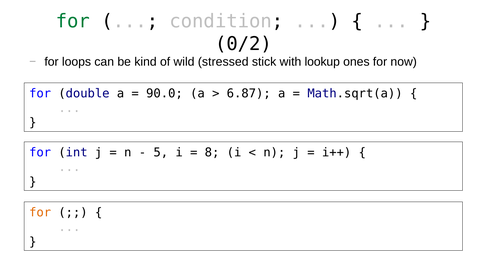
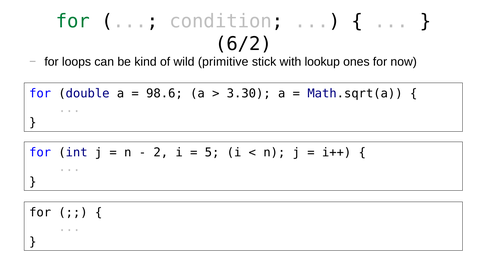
0/2: 0/2 -> 6/2
stressed: stressed -> primitive
90.0: 90.0 -> 98.6
6.87: 6.87 -> 3.30
5: 5 -> 2
8: 8 -> 5
for at (40, 212) colour: orange -> black
